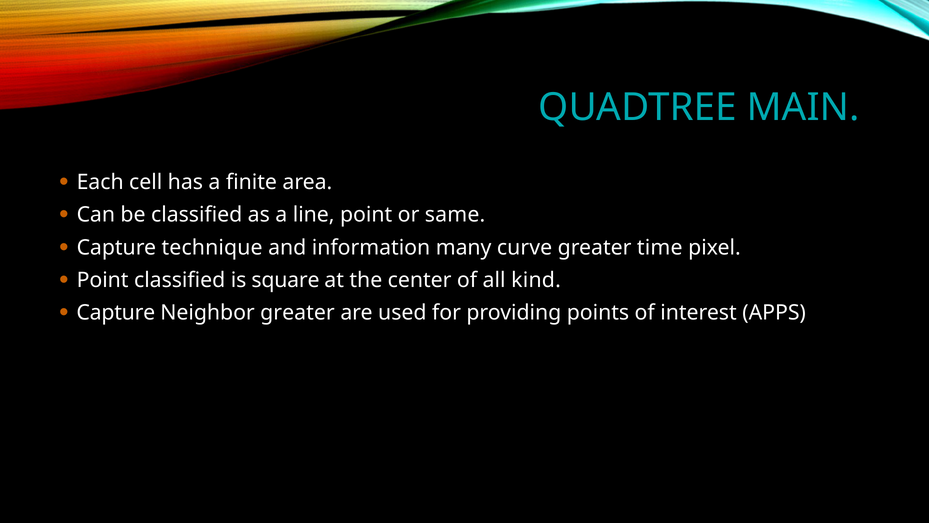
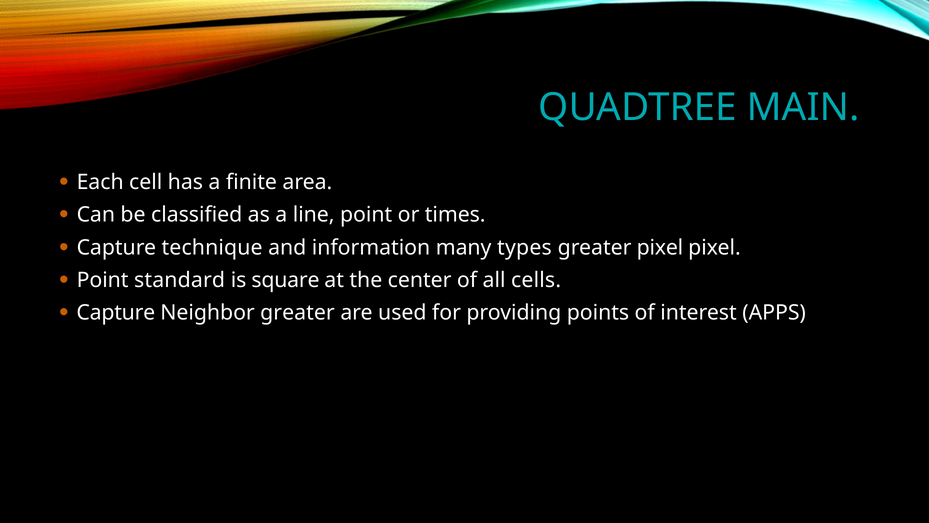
same: same -> times
curve: curve -> types
greater time: time -> pixel
Point classified: classified -> standard
kind: kind -> cells
